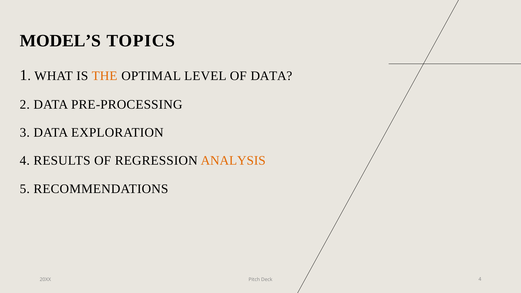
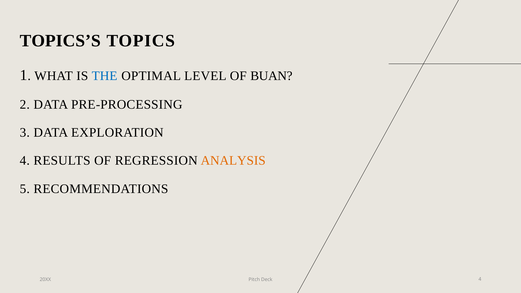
MODEL’S: MODEL’S -> TOPICS’S
THE colour: orange -> blue
OF DATA: DATA -> BUAN
